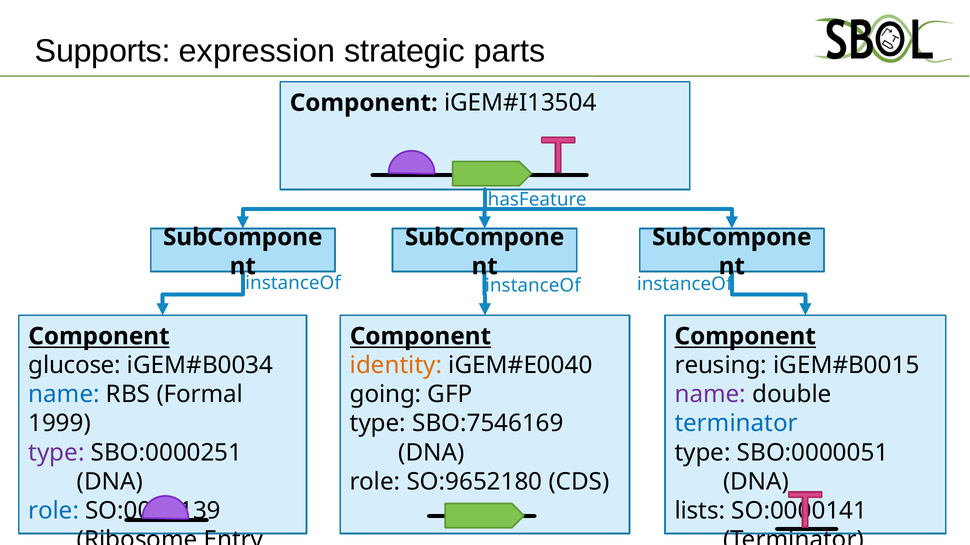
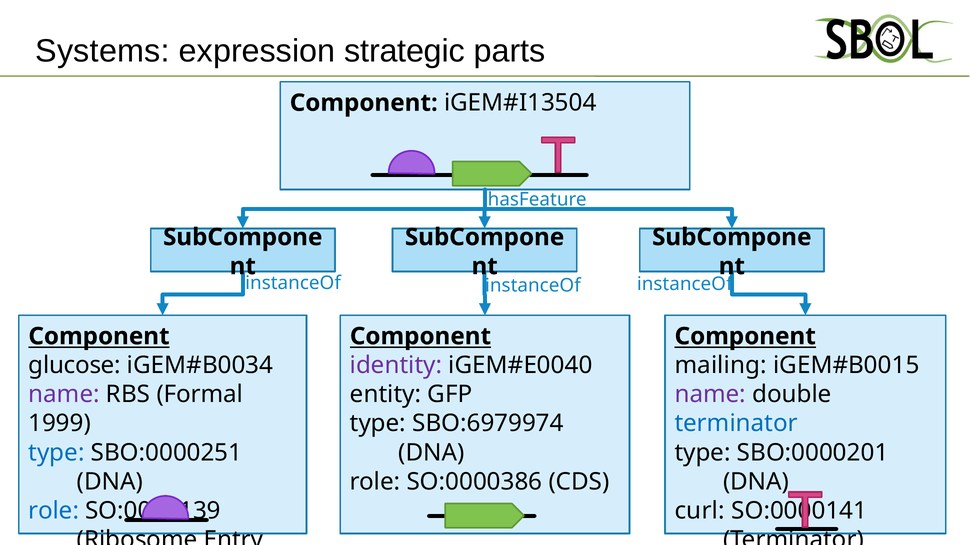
Supports: Supports -> Systems
identity colour: orange -> purple
reusing: reusing -> mailing
name at (64, 395) colour: blue -> purple
going: going -> entity
SBO:7546169: SBO:7546169 -> SBO:6979974
type at (56, 453) colour: purple -> blue
SBO:0000051: SBO:0000051 -> SBO:0000201
SO:9652180: SO:9652180 -> SO:0000386
lists: lists -> curl
